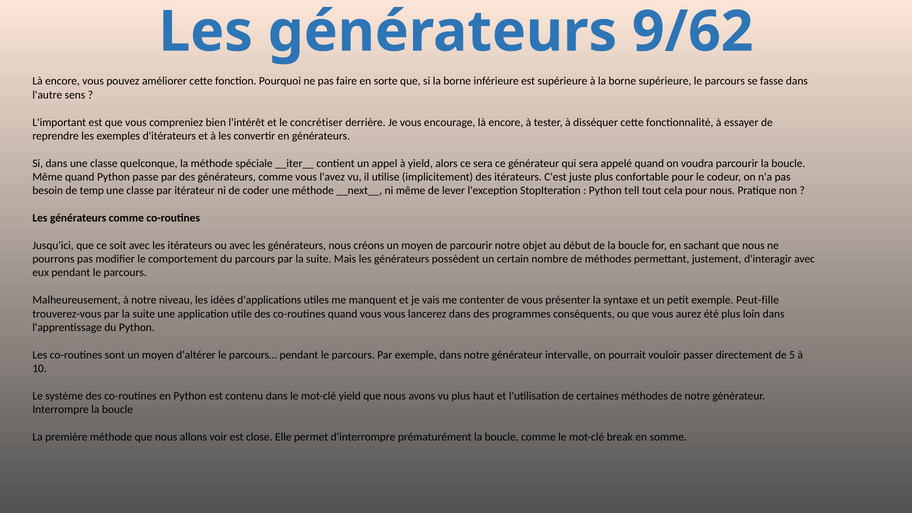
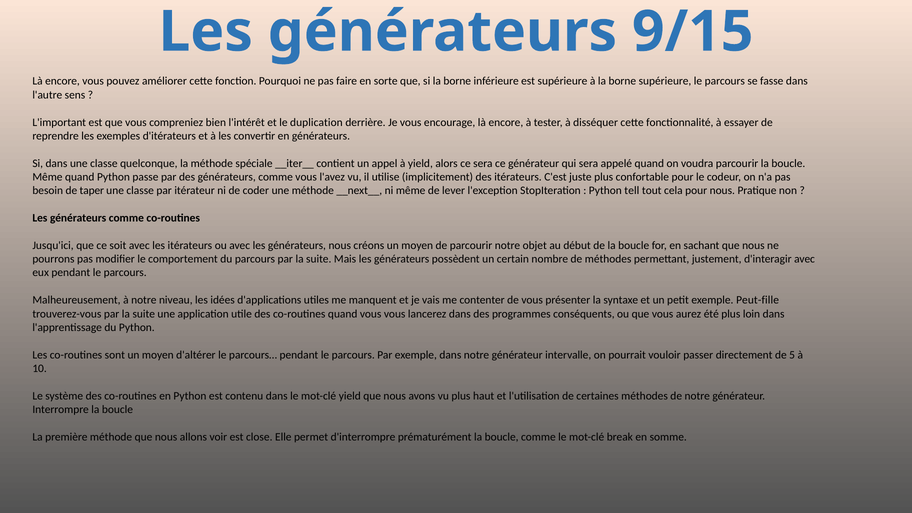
9/62: 9/62 -> 9/15
concrétiser: concrétiser -> duplication
temp: temp -> taper
